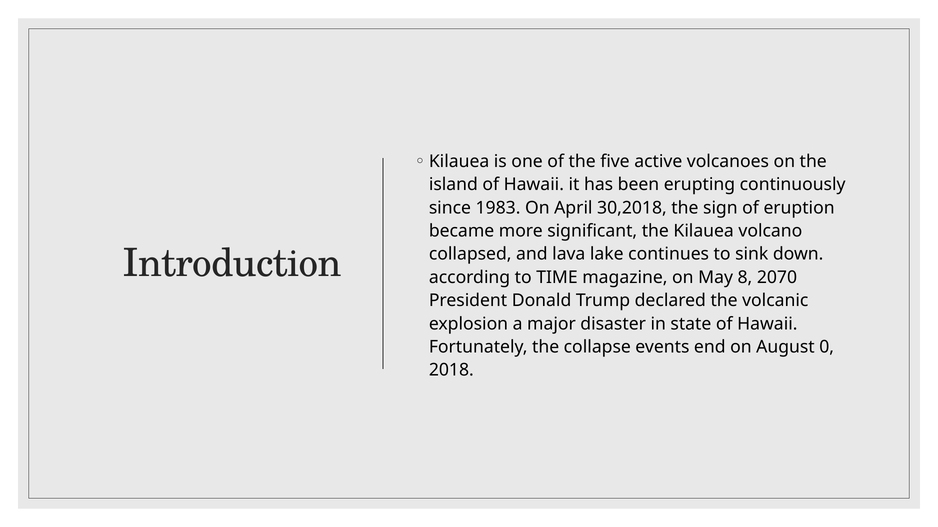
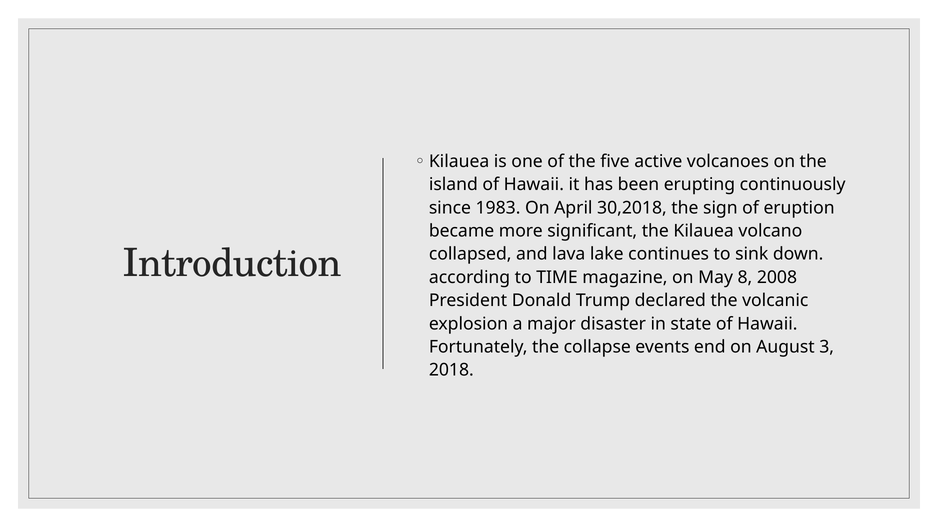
2070: 2070 -> 2008
0: 0 -> 3
